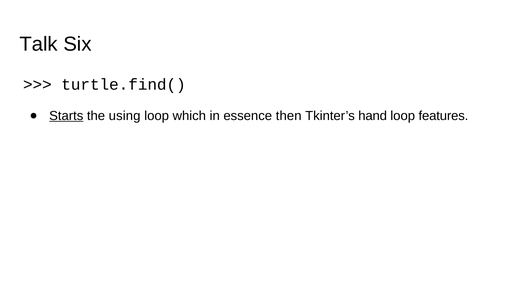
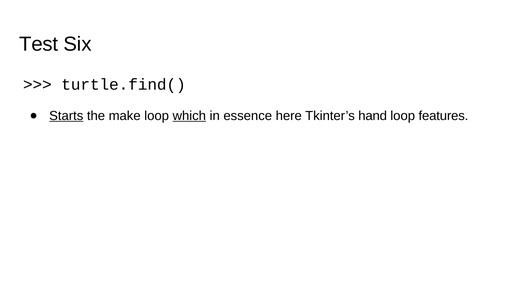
Talk: Talk -> Test
using: using -> make
which underline: none -> present
then: then -> here
